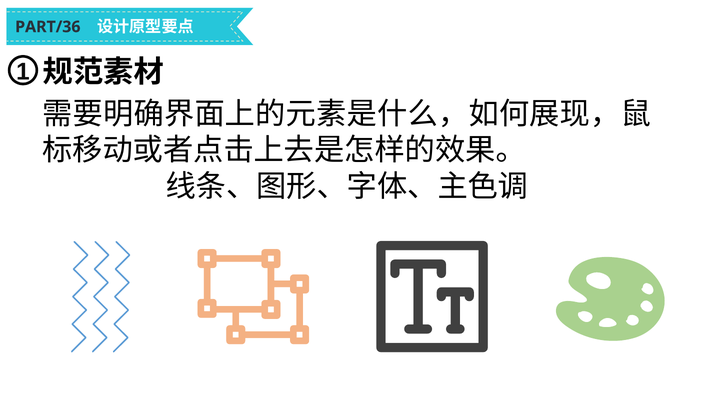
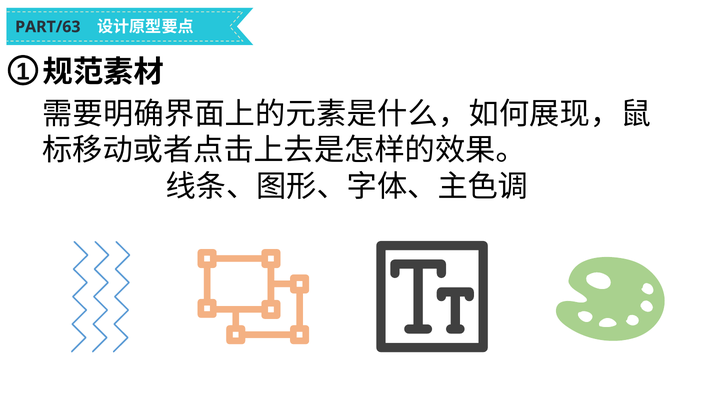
PART/36: PART/36 -> PART/63
